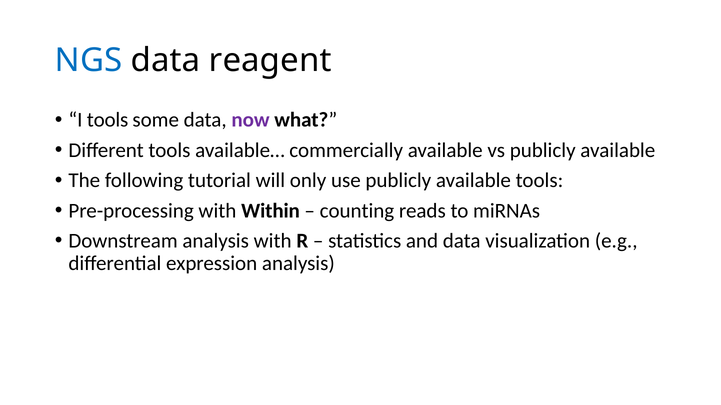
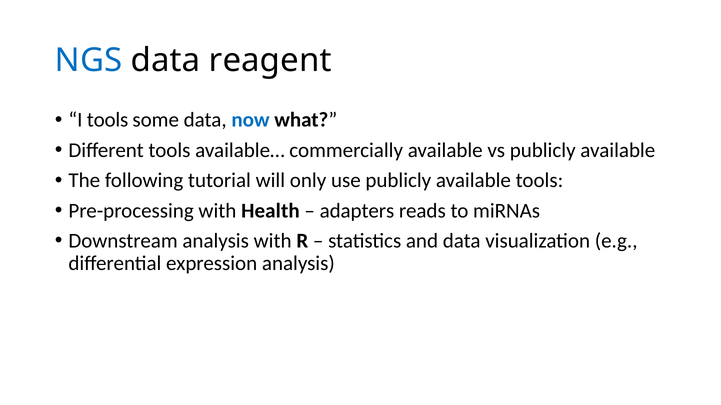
now colour: purple -> blue
Within: Within -> Health
counting: counting -> adapters
